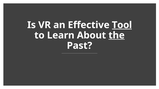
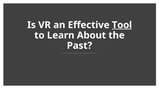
the underline: present -> none
